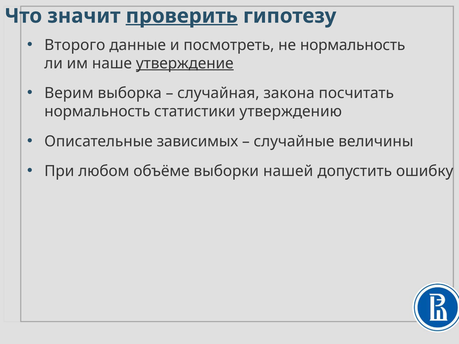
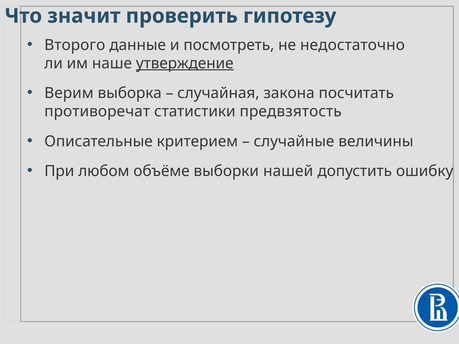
проверить underline: present -> none
не нормальность: нормальность -> недостаточно
нормальность at (97, 112): нормальность -> противоречат
утверждению: утверждению -> предвзятость
зависимых: зависимых -> критерием
